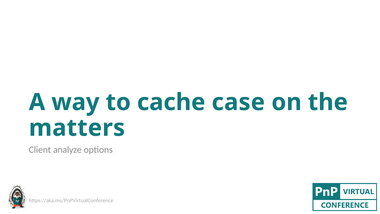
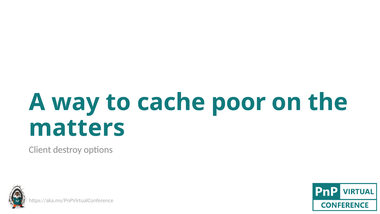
case: case -> poor
analyze: analyze -> destroy
